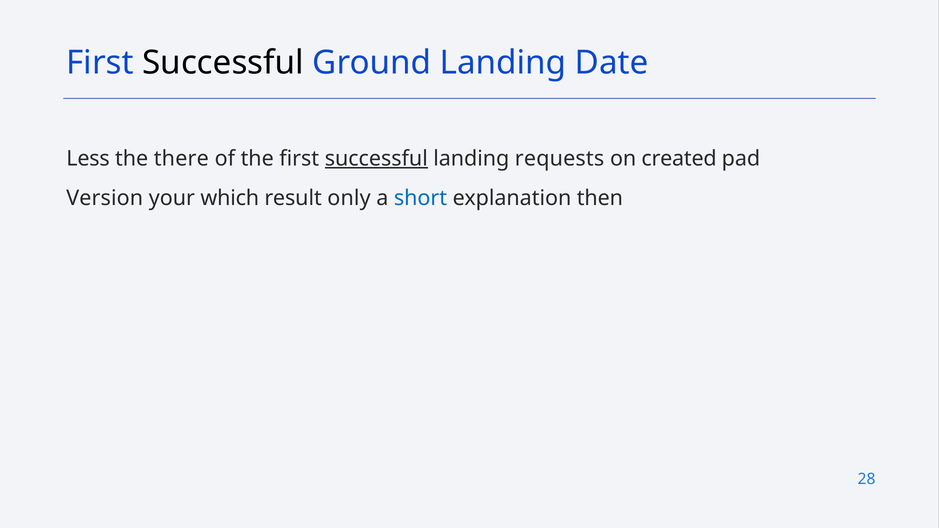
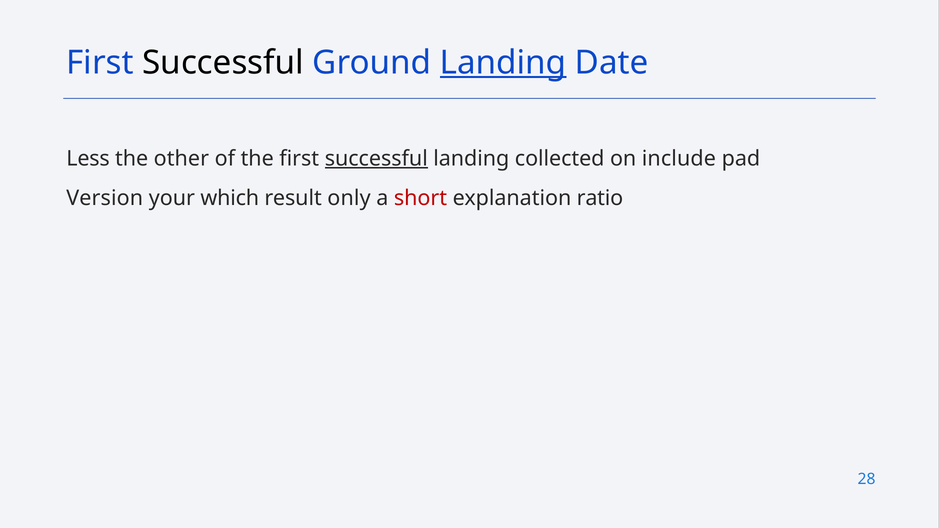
Landing at (503, 63) underline: none -> present
there: there -> other
requests: requests -> collected
created: created -> include
short colour: blue -> red
then: then -> ratio
